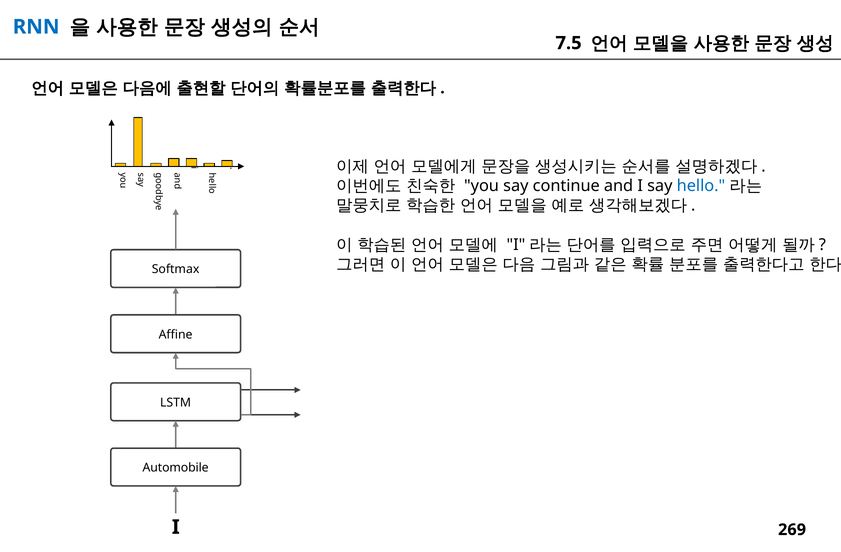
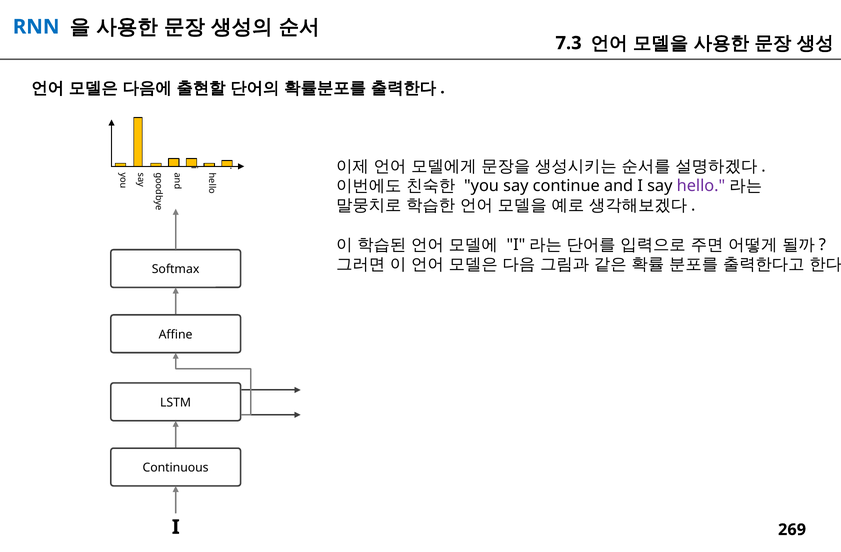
7.5: 7.5 -> 7.3
hello colour: blue -> purple
Automobile: Automobile -> Continuous
